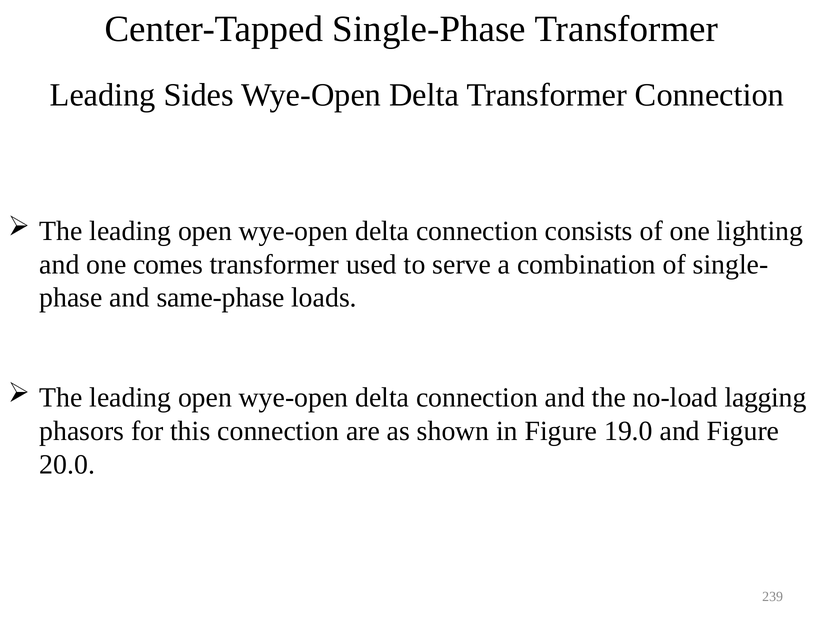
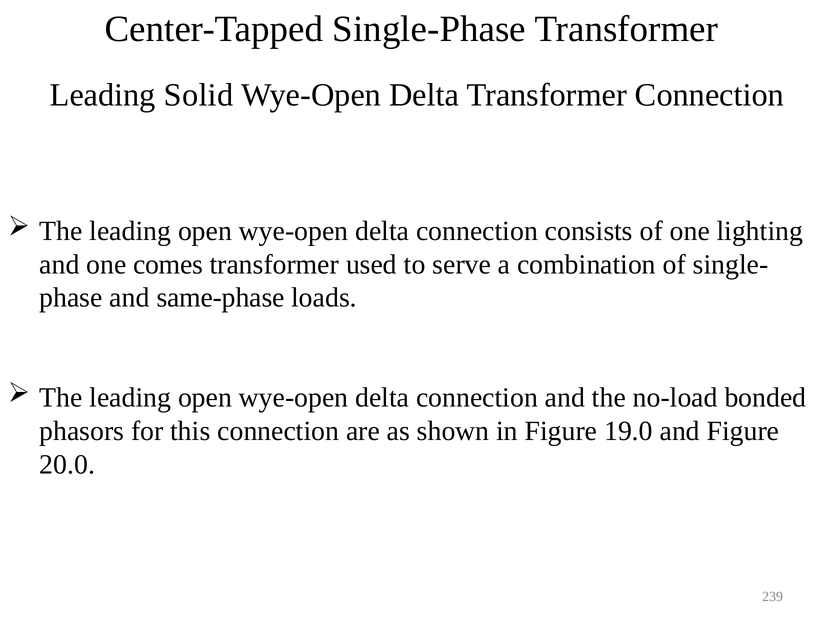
Sides: Sides -> Solid
lagging: lagging -> bonded
